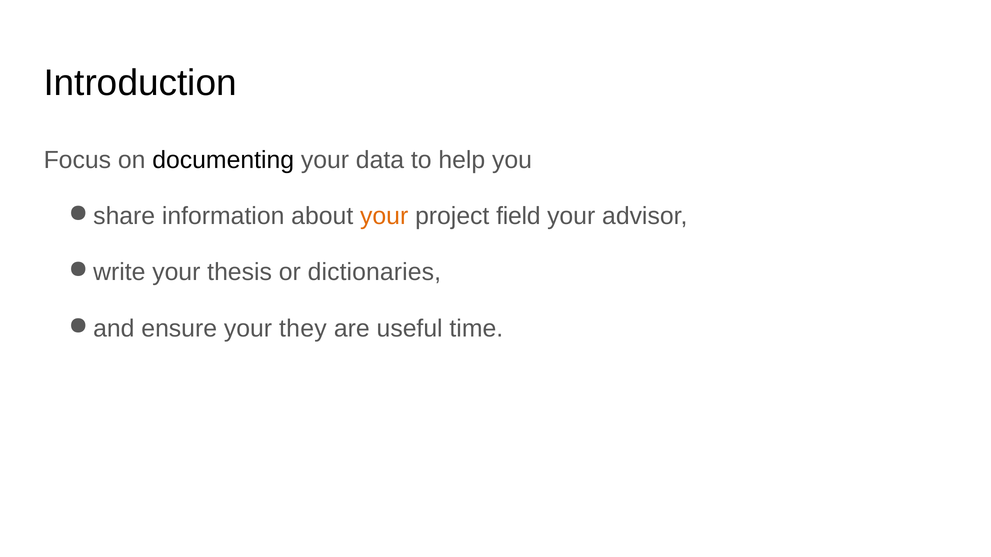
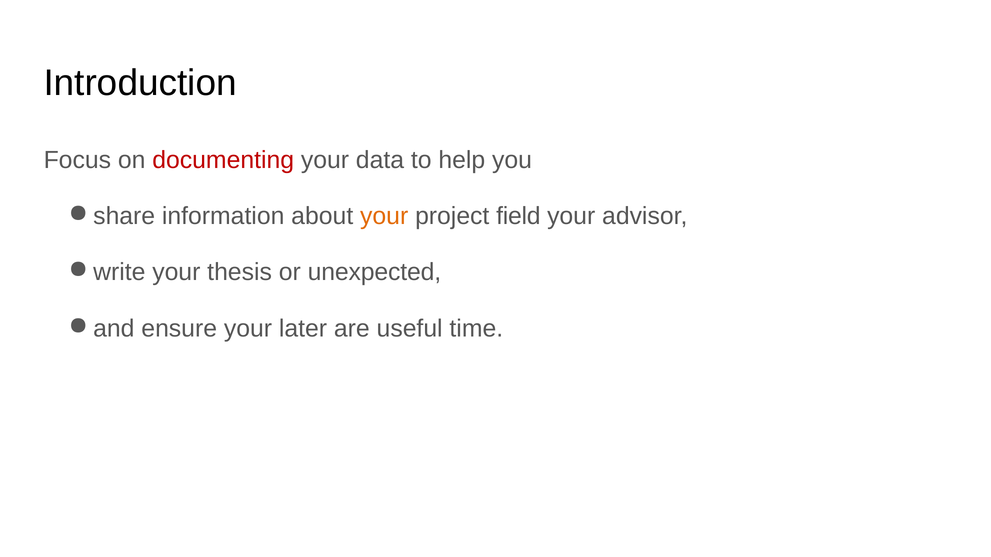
documenting colour: black -> red
dictionaries: dictionaries -> unexpected
they: they -> later
